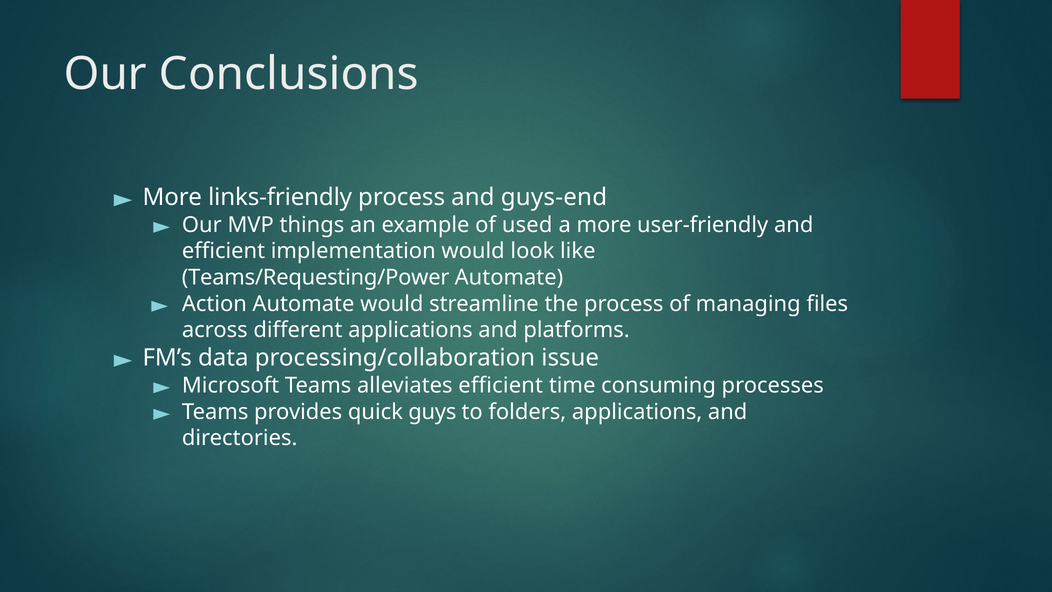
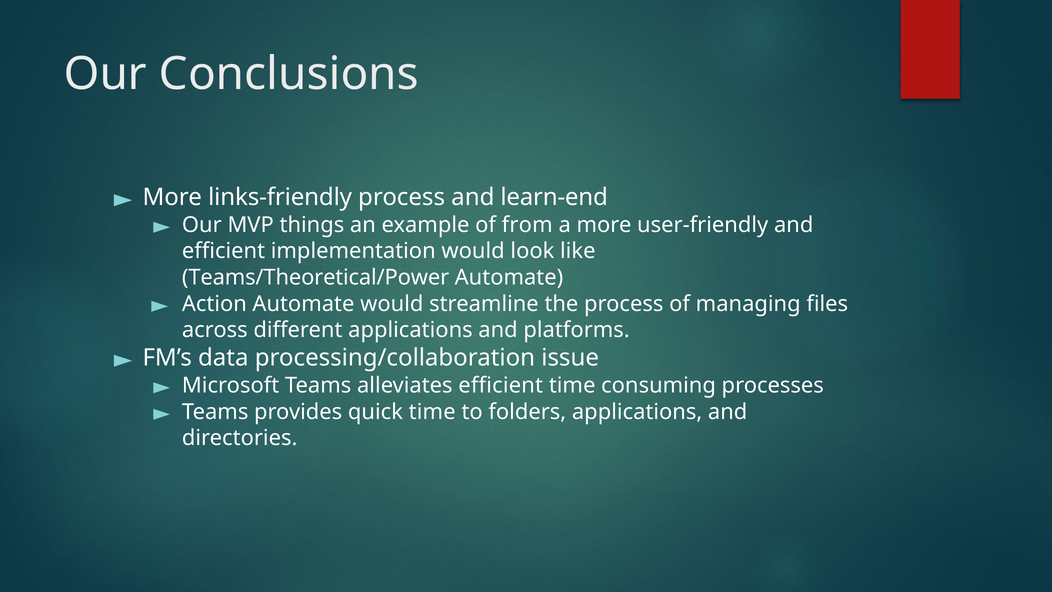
guys-end: guys-end -> learn-end
used: used -> from
Teams/Requesting/Power: Teams/Requesting/Power -> Teams/Theoretical/Power
quick guys: guys -> time
